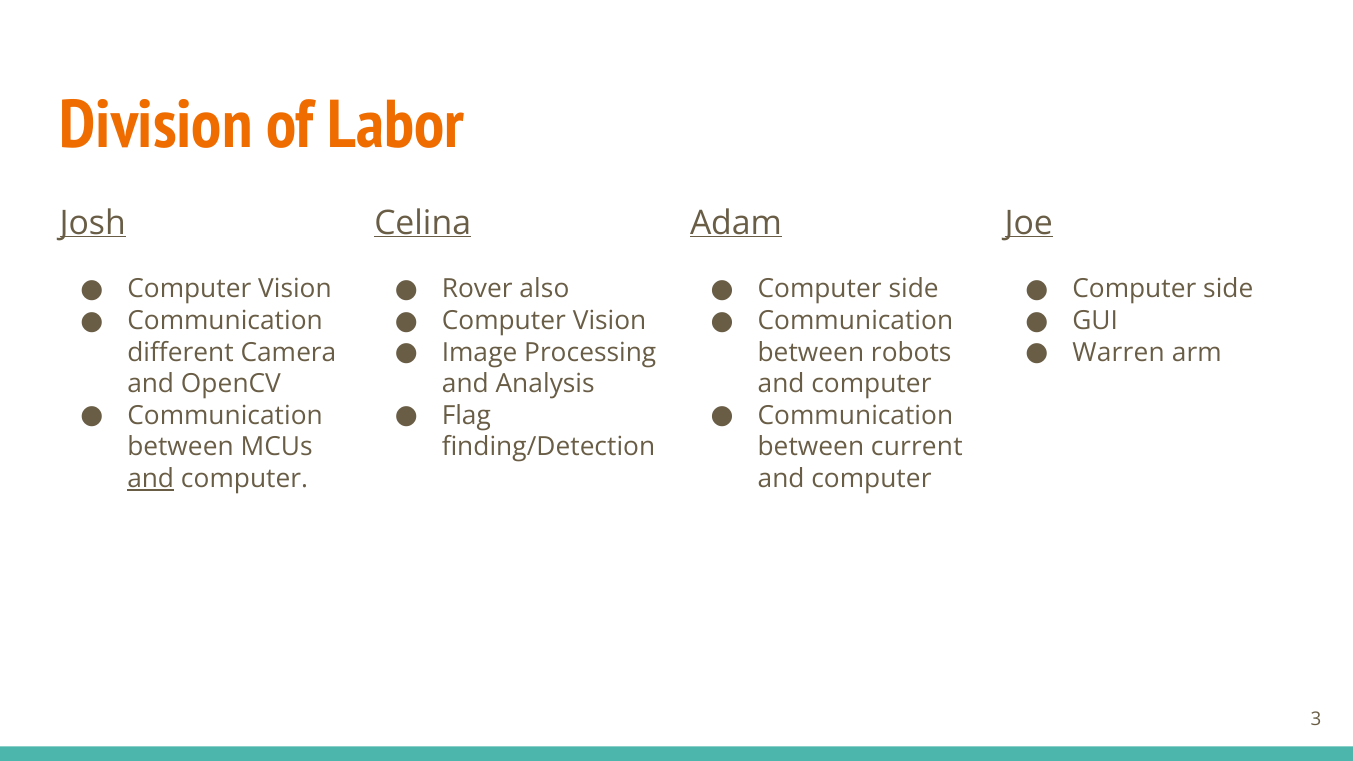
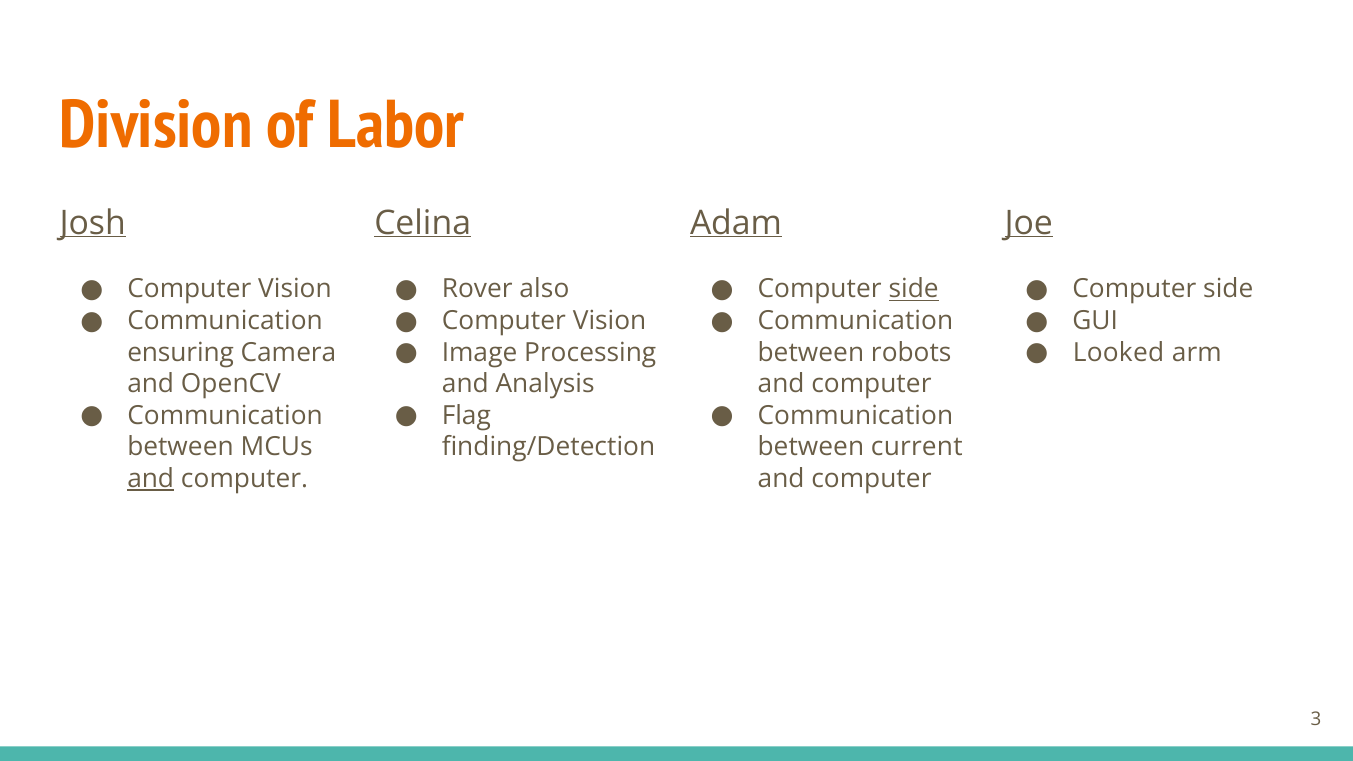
side at (914, 289) underline: none -> present
Warren: Warren -> Looked
different: different -> ensuring
